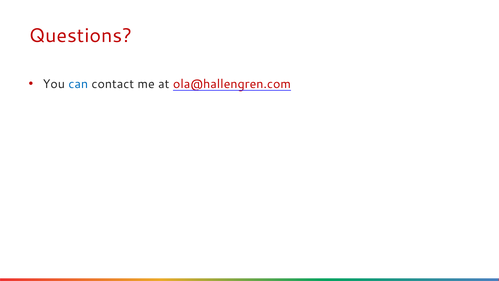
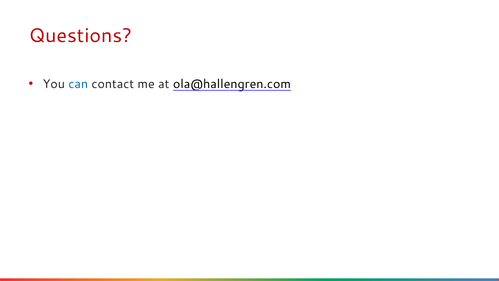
ola@hallengren.com colour: red -> black
